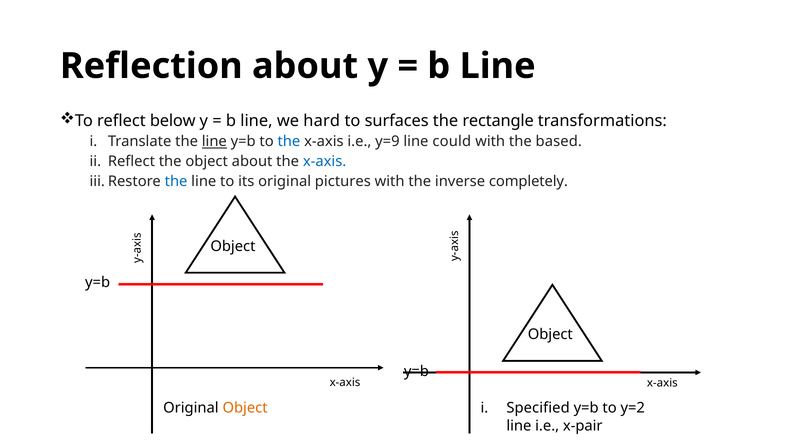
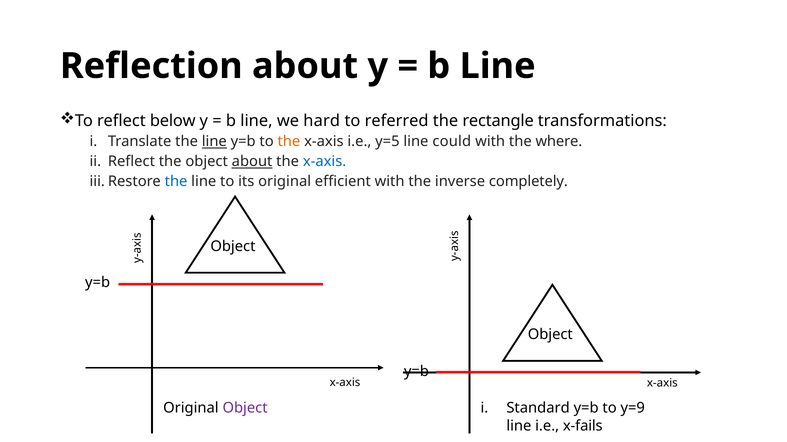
surfaces: surfaces -> referred
the at (289, 142) colour: blue -> orange
y=9: y=9 -> y=5
based: based -> where
about at (252, 162) underline: none -> present
pictures: pictures -> efficient
Object at (245, 409) colour: orange -> purple
Specified: Specified -> Standard
y=2: y=2 -> y=9
x-pair: x-pair -> x-fails
